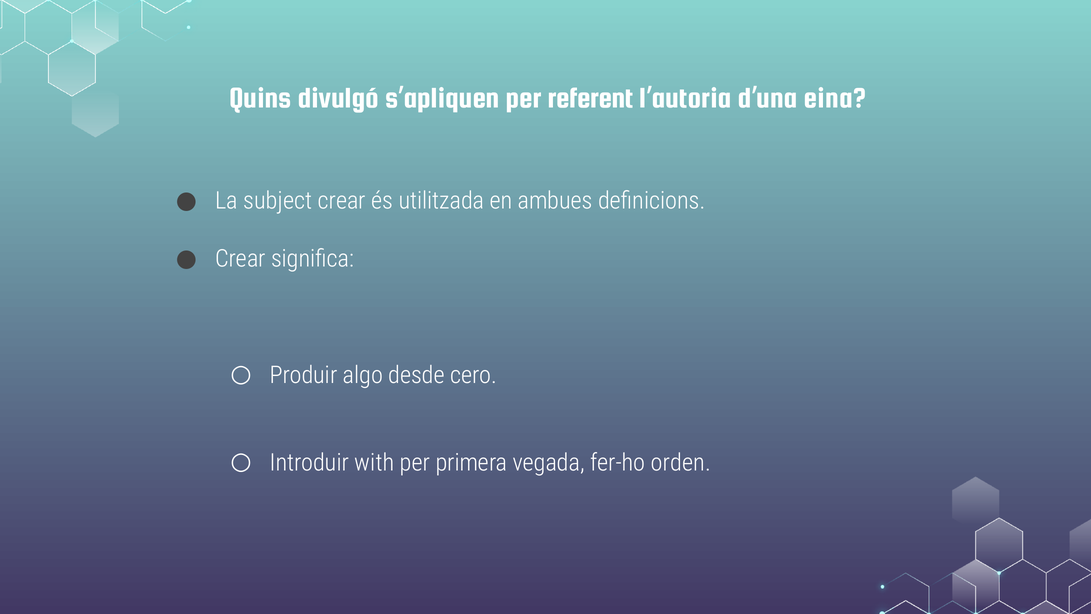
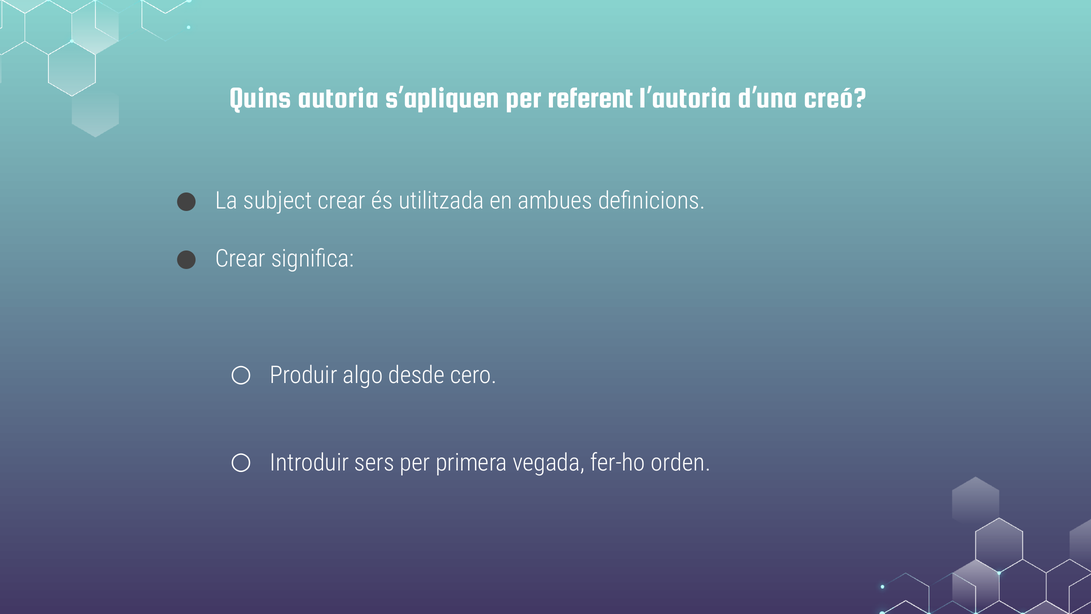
divulgó: divulgó -> autoria
eina: eina -> creó
with: with -> sers
